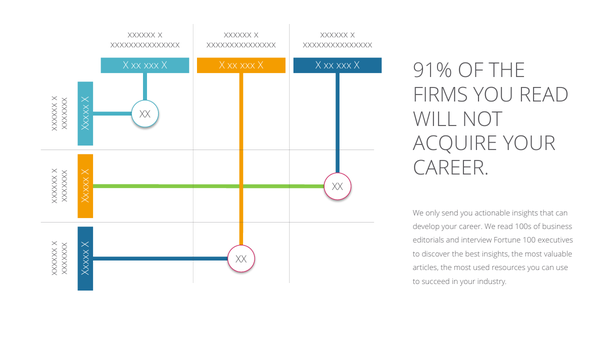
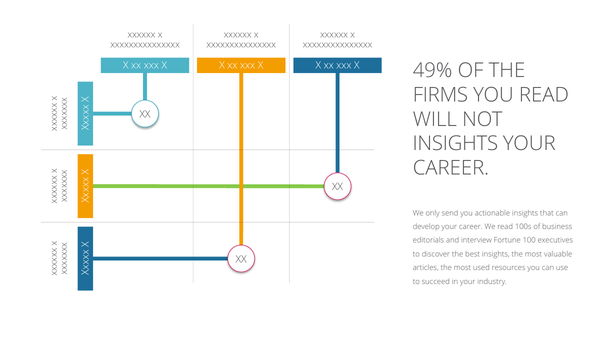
91%: 91% -> 49%
ACQUIRE at (455, 144): ACQUIRE -> INSIGHTS
